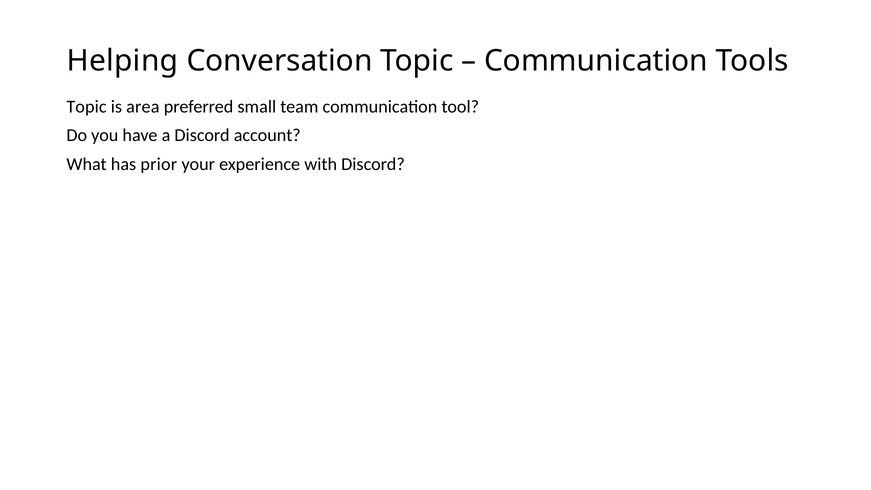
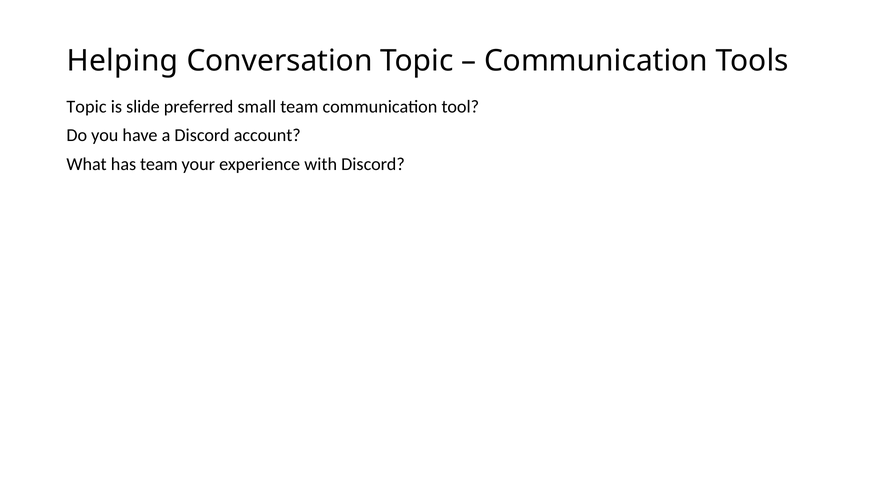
area: area -> slide
has prior: prior -> team
